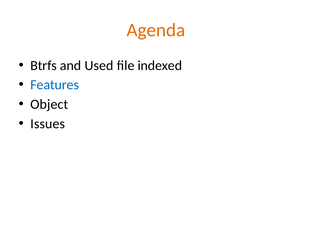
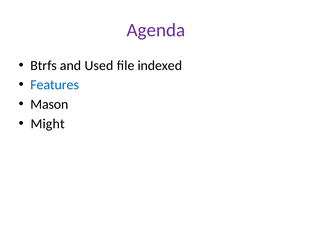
Agenda colour: orange -> purple
Object: Object -> Mason
Issues: Issues -> Might
